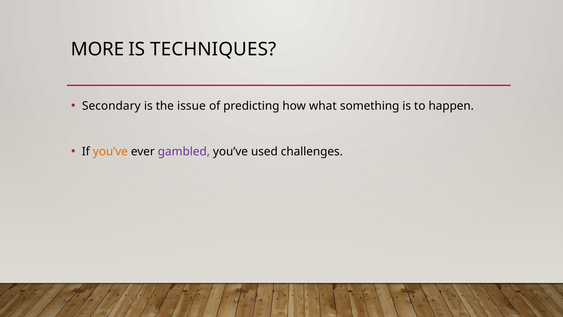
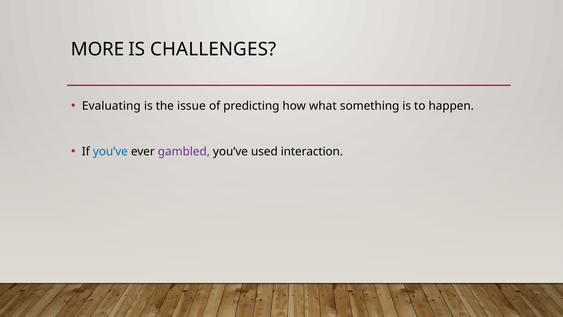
TECHNIQUES: TECHNIQUES -> CHALLENGES
Secondary: Secondary -> Evaluating
you’ve at (110, 151) colour: orange -> blue
challenges: challenges -> interaction
